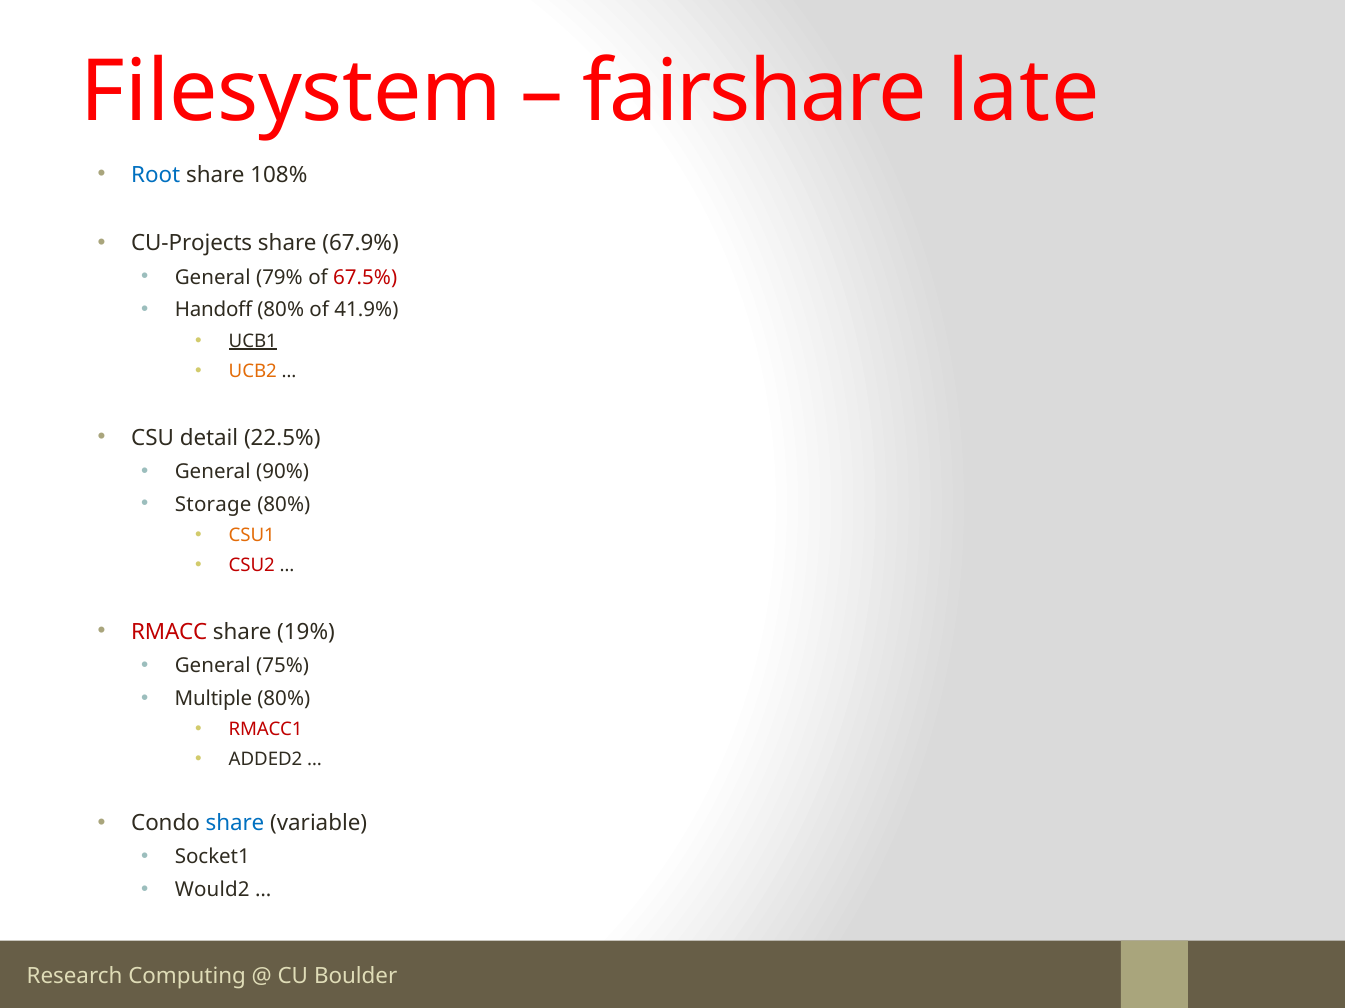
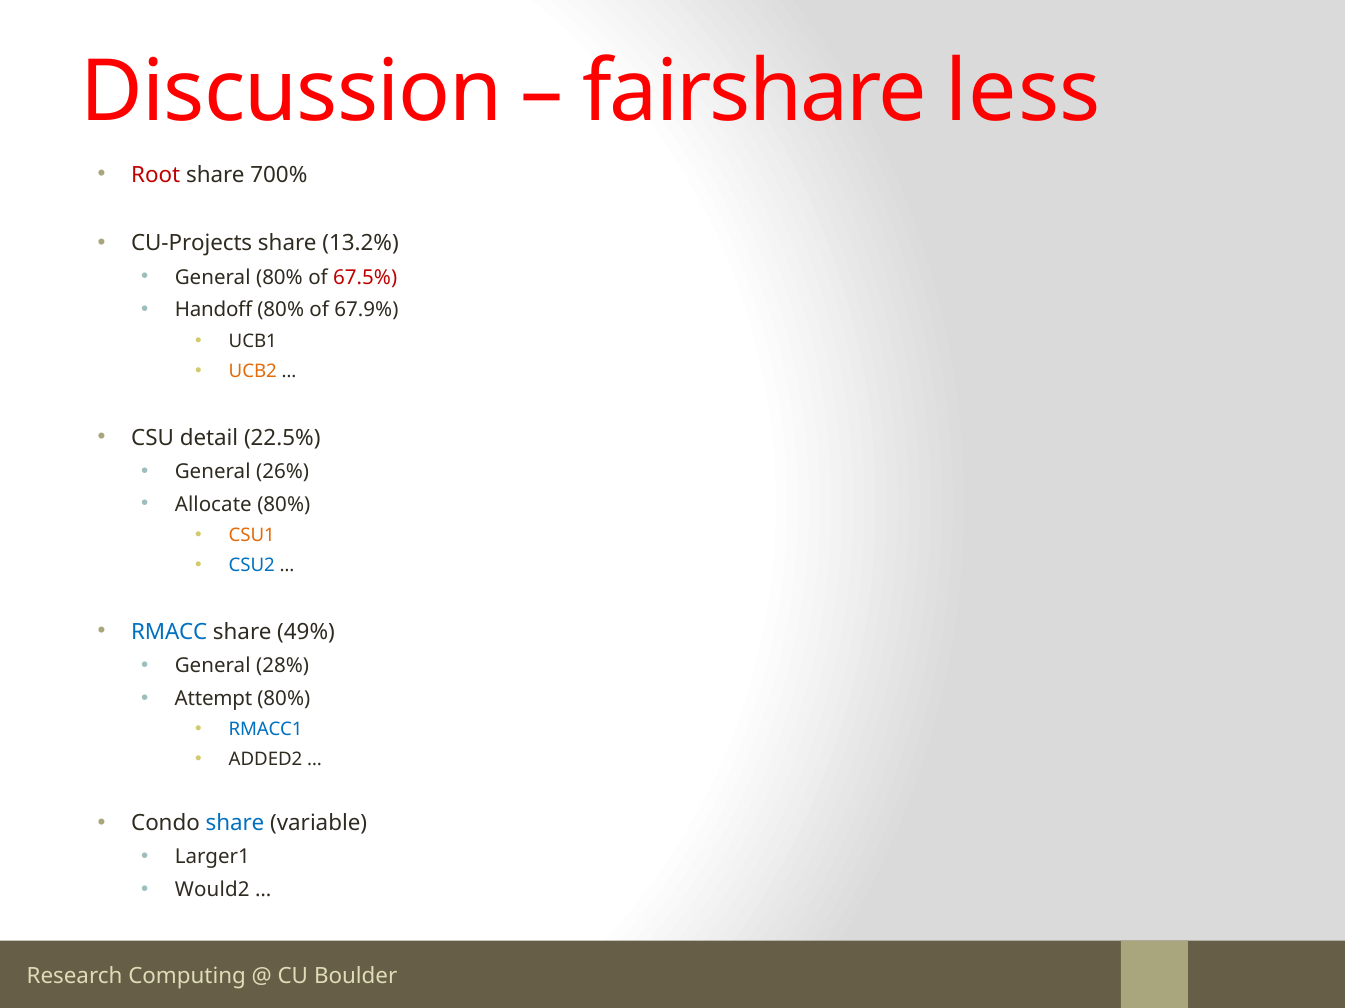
Filesystem: Filesystem -> Discussion
late: late -> less
Root colour: blue -> red
108%: 108% -> 700%
67.9%: 67.9% -> 13.2%
General 79%: 79% -> 80%
41.9%: 41.9% -> 67.9%
UCB1 underline: present -> none
90%: 90% -> 26%
Storage: Storage -> Allocate
CSU2 colour: red -> blue
RMACC colour: red -> blue
19%: 19% -> 49%
75%: 75% -> 28%
Multiple: Multiple -> Attempt
RMACC1 colour: red -> blue
Socket1: Socket1 -> Larger1
